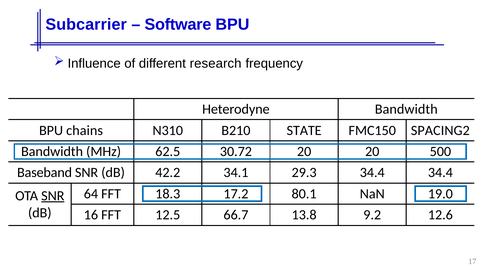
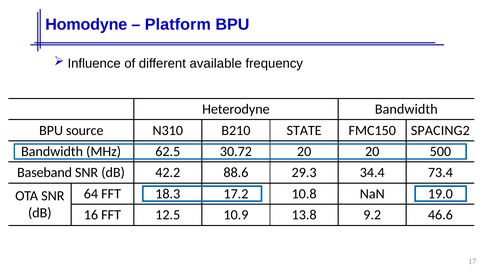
Subcarrier: Subcarrier -> Homodyne
Software: Software -> Platform
research: research -> available
chains: chains -> source
34.1: 34.1 -> 88.6
34.4 34.4: 34.4 -> 73.4
80.1: 80.1 -> 10.8
SNR at (53, 196) underline: present -> none
66.7: 66.7 -> 10.9
12.6: 12.6 -> 46.6
